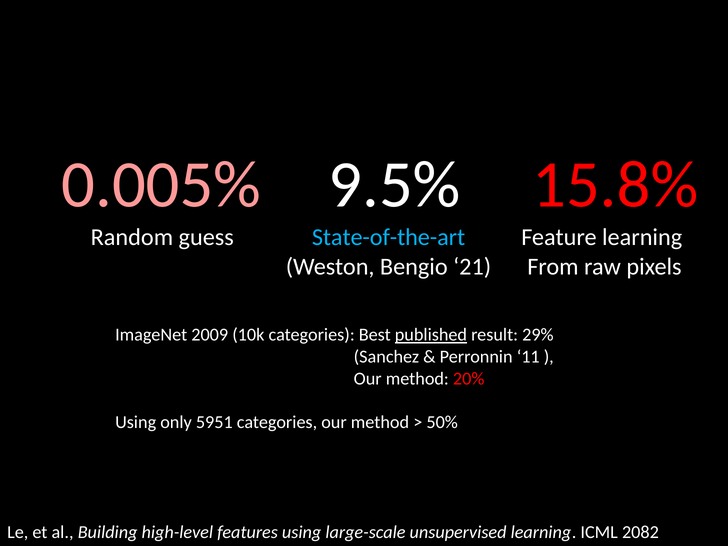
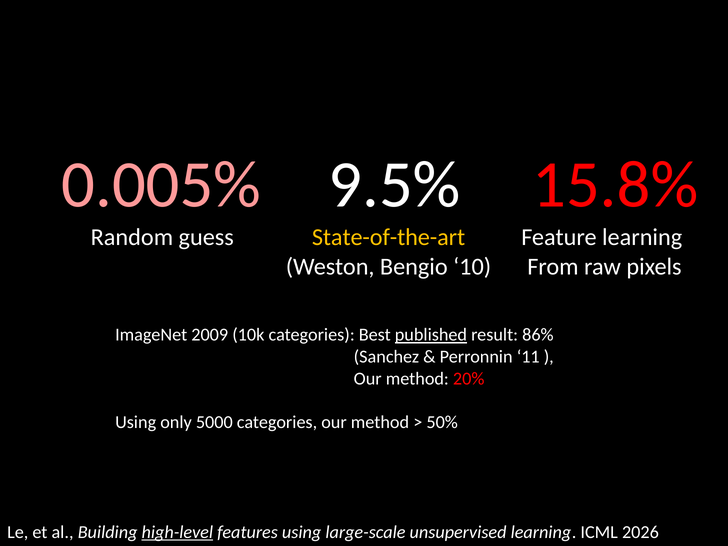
State-of-the-art colour: light blue -> yellow
21: 21 -> 10
29%: 29% -> 86%
5951: 5951 -> 5000
high-level underline: none -> present
2082: 2082 -> 2026
